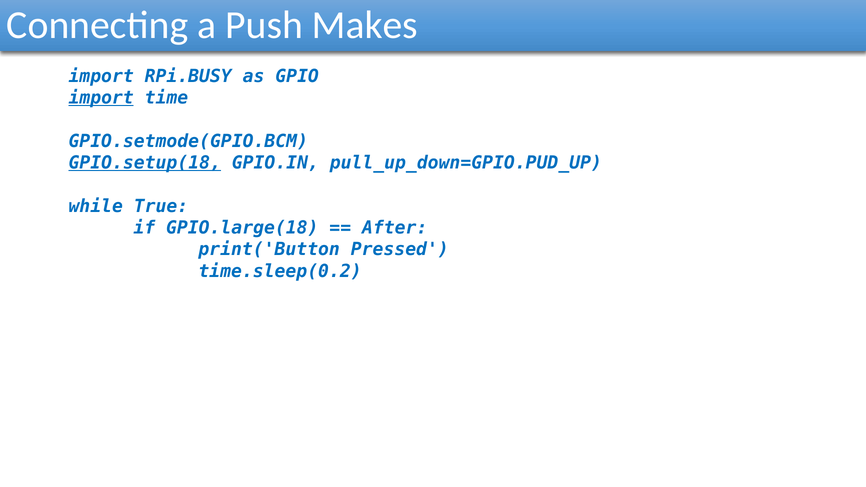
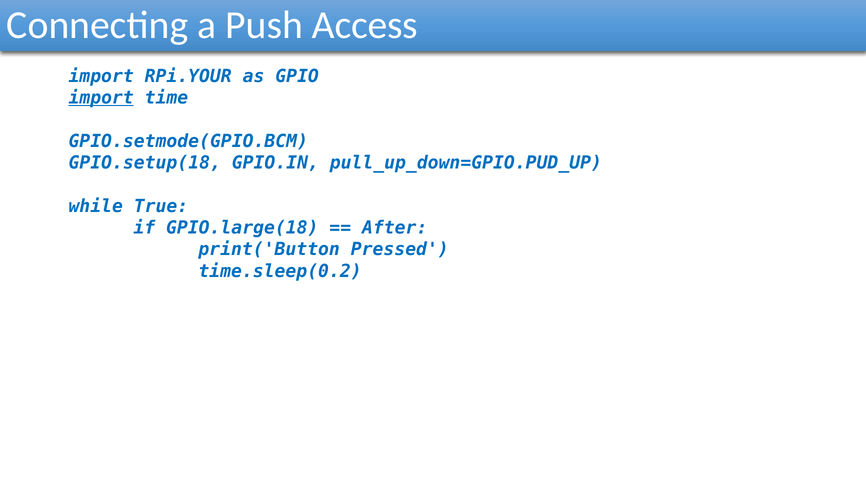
Makes: Makes -> Access
RPi.BUSY: RPi.BUSY -> RPi.YOUR
GPIO.setup(18 underline: present -> none
